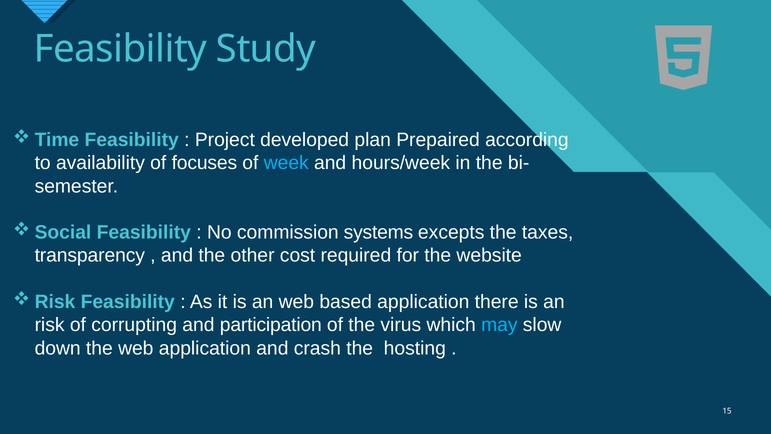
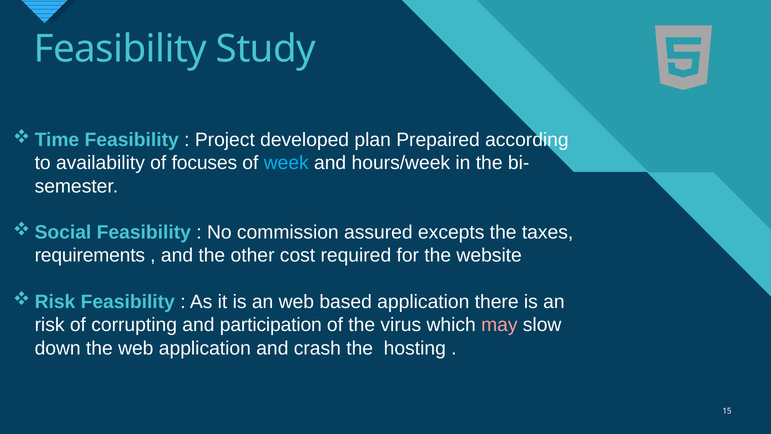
systems: systems -> assured
transparency: transparency -> requirements
may colour: light blue -> pink
